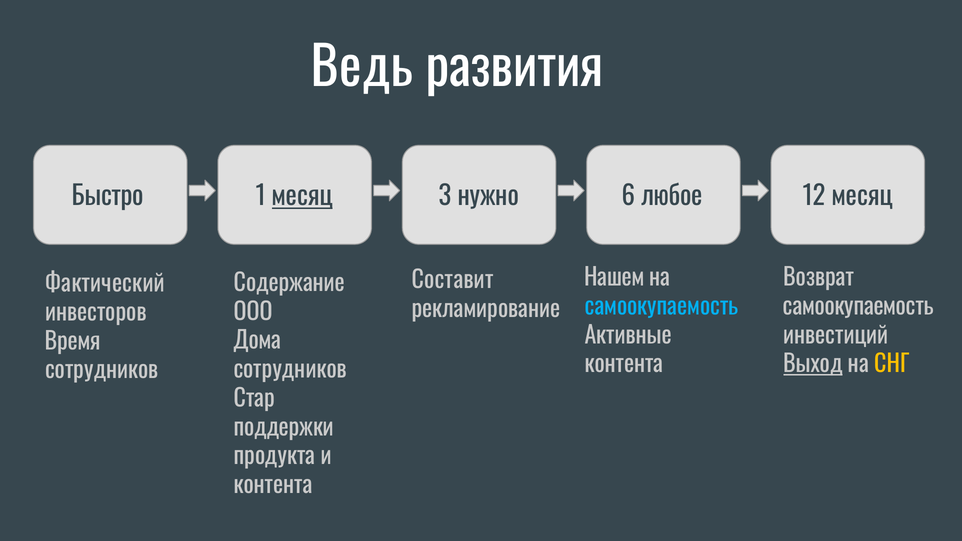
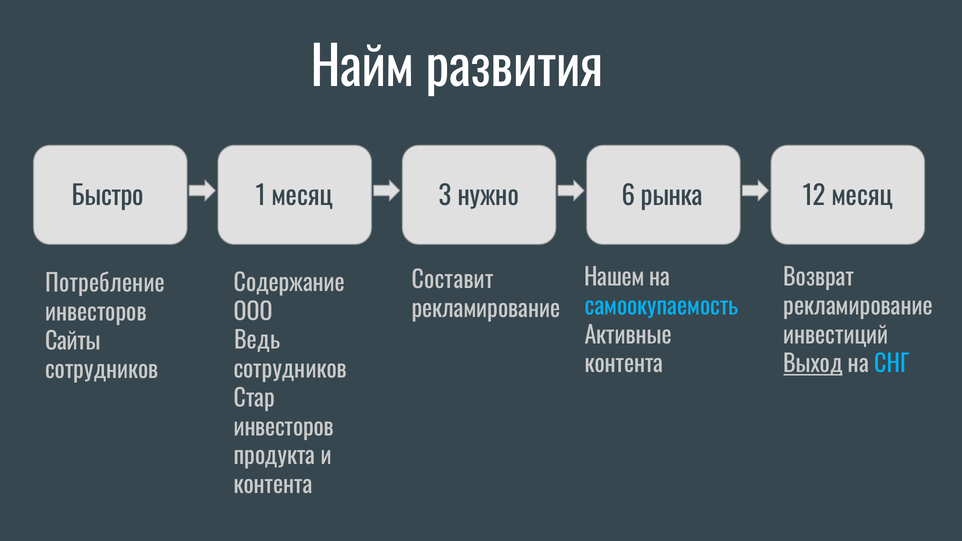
Ведь: Ведь -> Найм
месяц at (302, 197) underline: present -> none
любое: любое -> рынка
Фактический: Фактический -> Потребление
самоокупаемость at (858, 307): самоокупаемость -> рекламирование
Дома: Дома -> Ведь
Время: Время -> Сайты
СНГ colour: yellow -> light blue
поддержки at (284, 428): поддержки -> инвесторов
